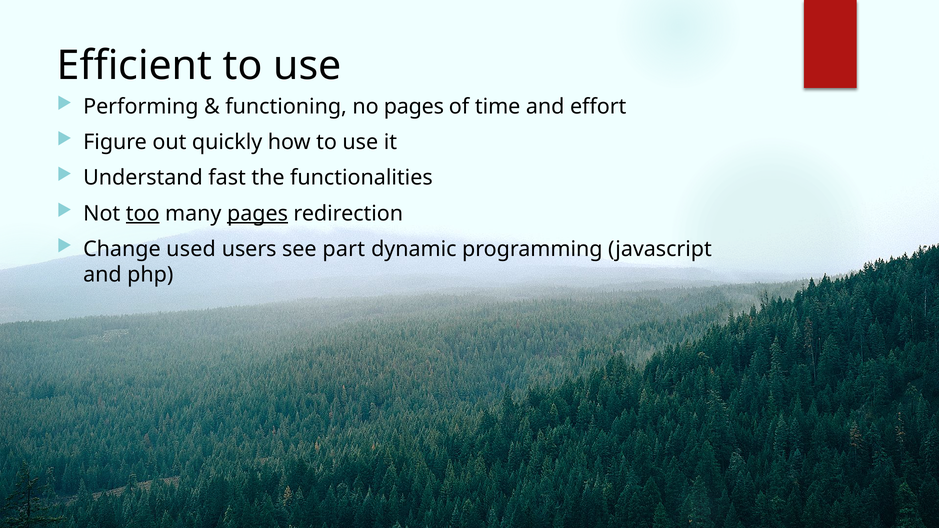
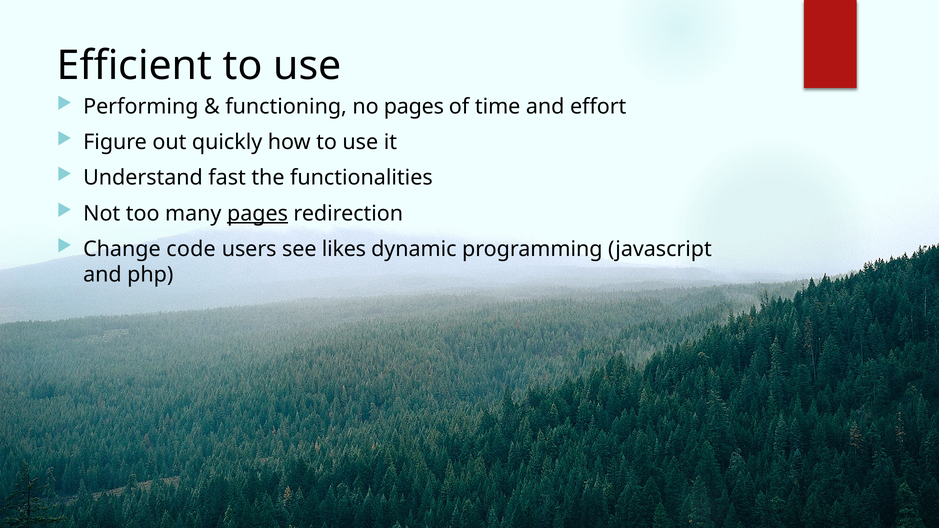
too underline: present -> none
used: used -> code
part: part -> likes
